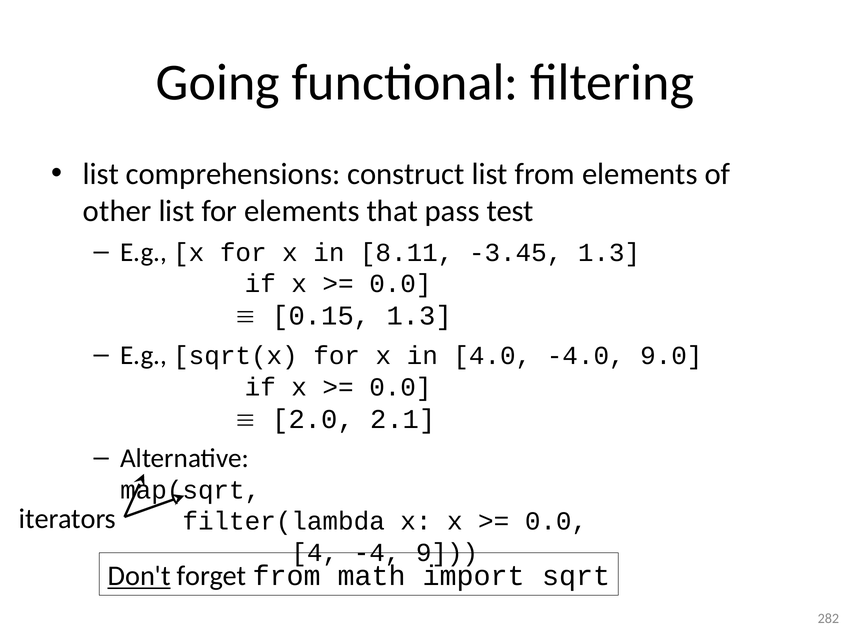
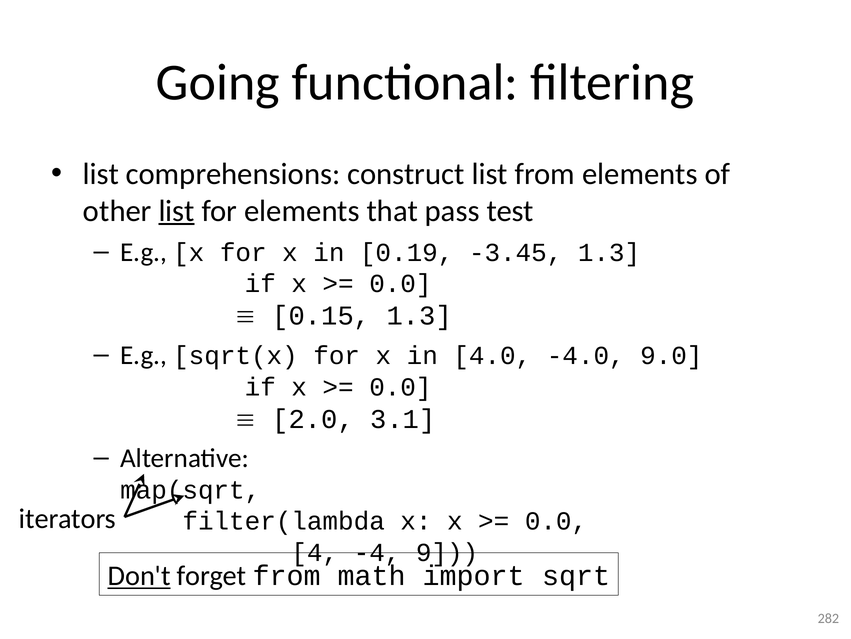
list at (177, 211) underline: none -> present
8.11: 8.11 -> 0.19
2.1: 2.1 -> 3.1
